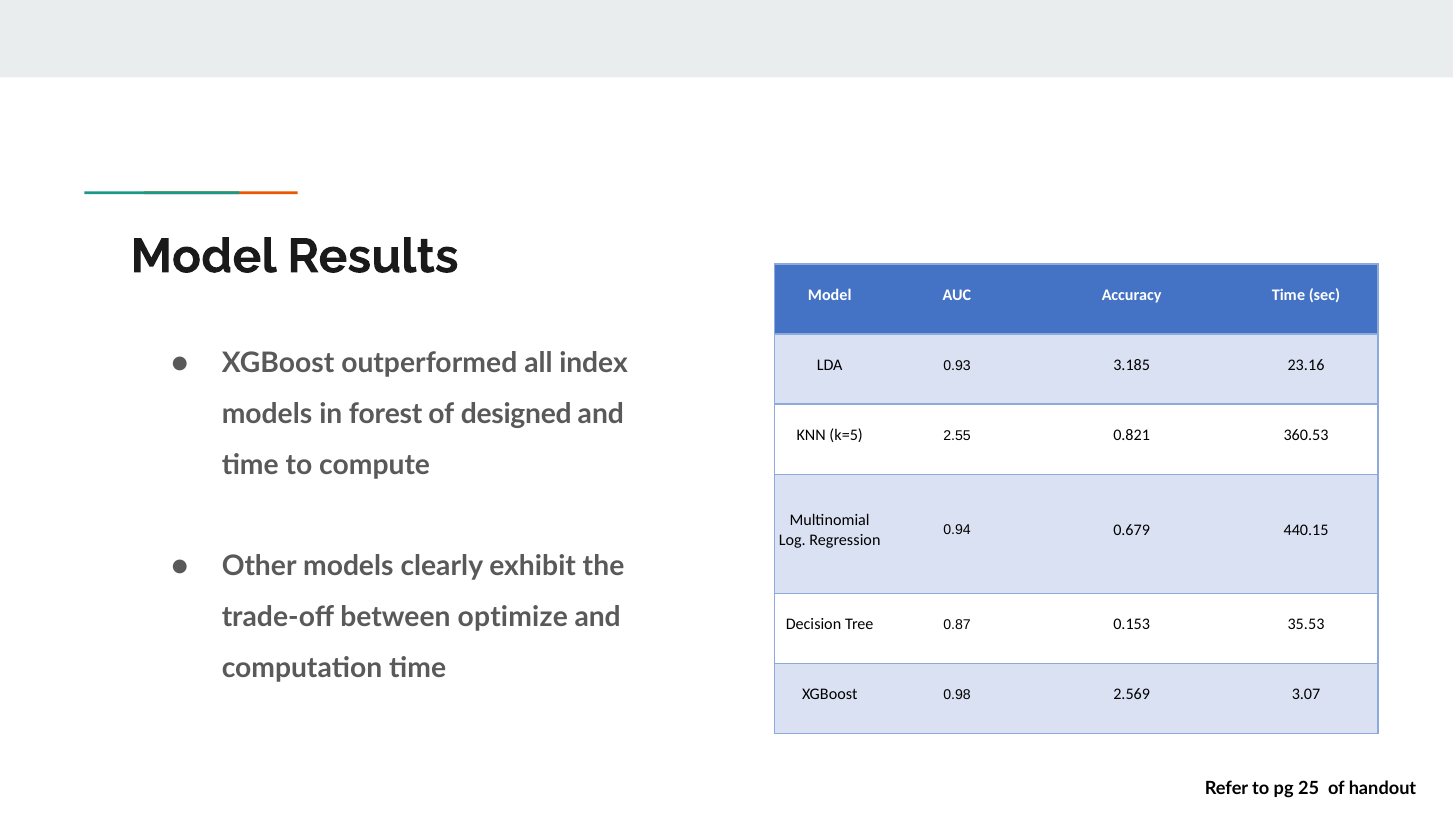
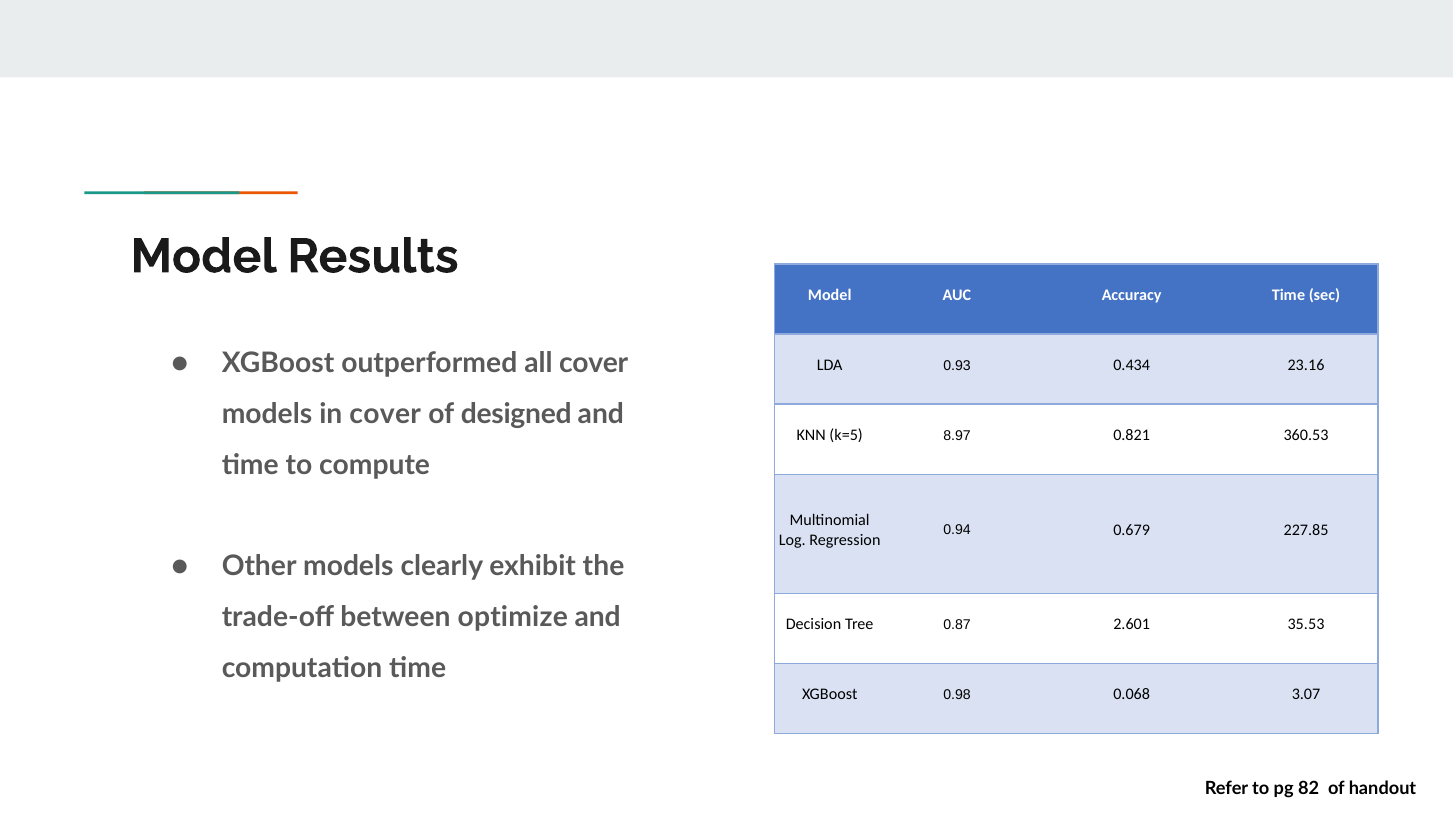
all index: index -> cover
3.185: 3.185 -> 0.434
in forest: forest -> cover
2.55: 2.55 -> 8.97
440.15: 440.15 -> 227.85
0.153: 0.153 -> 2.601
2.569: 2.569 -> 0.068
25: 25 -> 82
